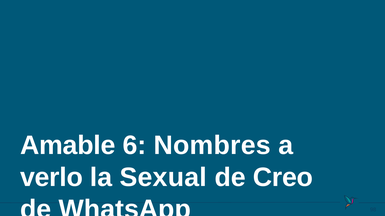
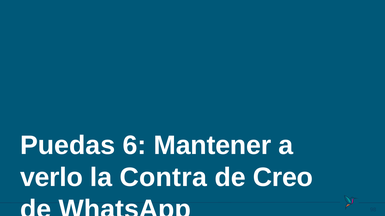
Amable: Amable -> Puedas
Nombres: Nombres -> Mantener
Sexual: Sexual -> Contra
